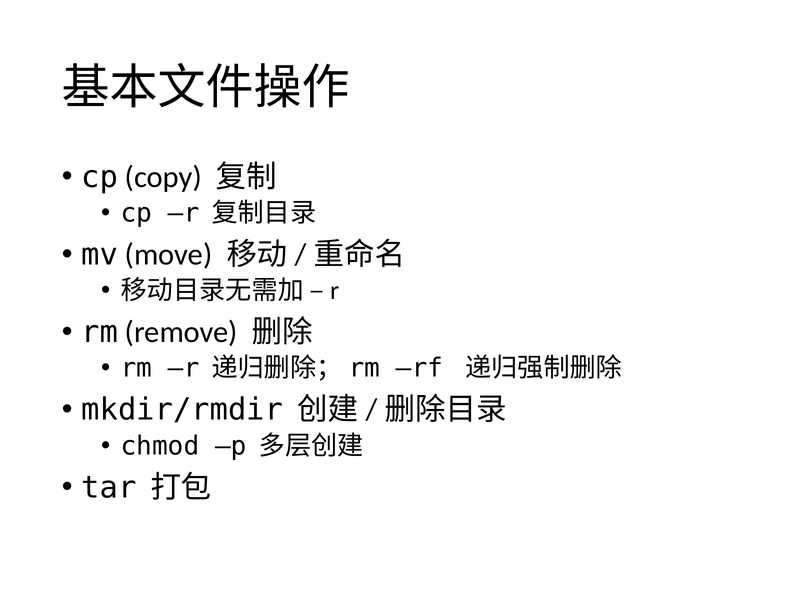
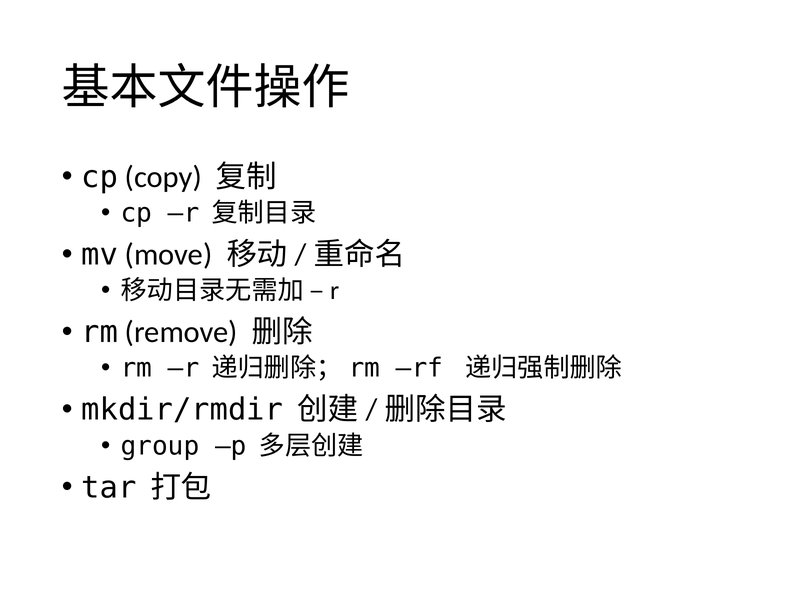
chmod: chmod -> group
